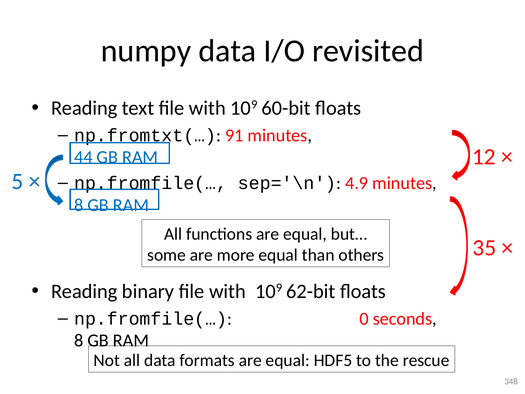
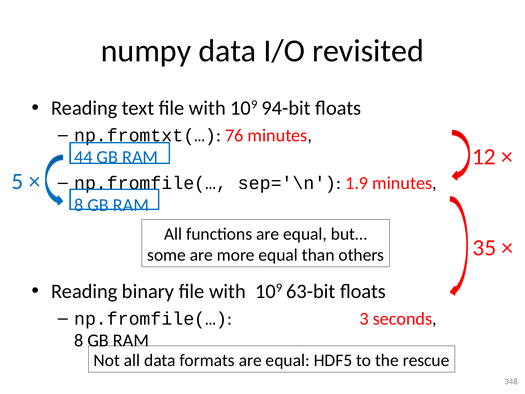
60-bit: 60-bit -> 94-bit
91: 91 -> 76
4.9: 4.9 -> 1.9
62-bit: 62-bit -> 63-bit
0: 0 -> 3
